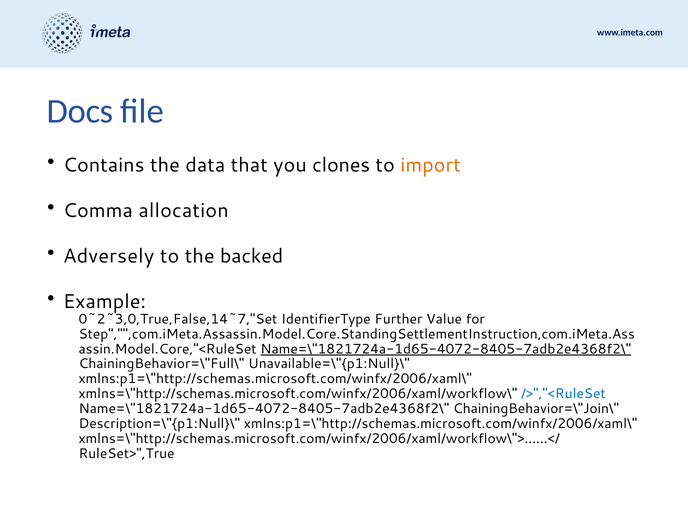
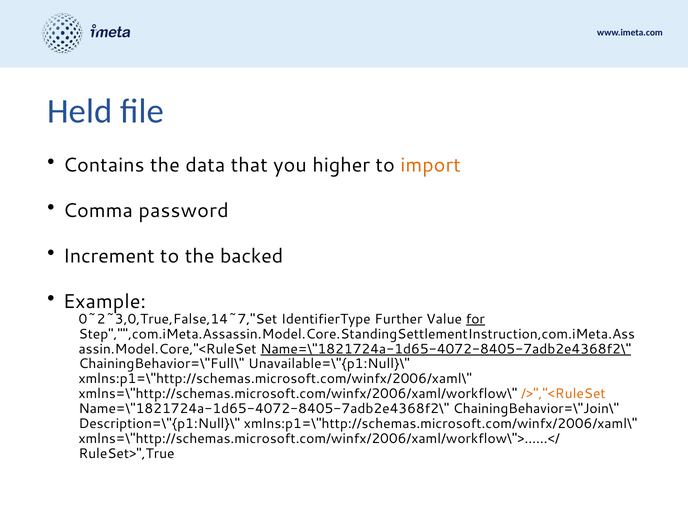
Docs: Docs -> Held
clones: clones -> higher
allocation: allocation -> password
Adversely: Adversely -> Increment
for underline: none -> present
/>","<RuleSet colour: blue -> orange
